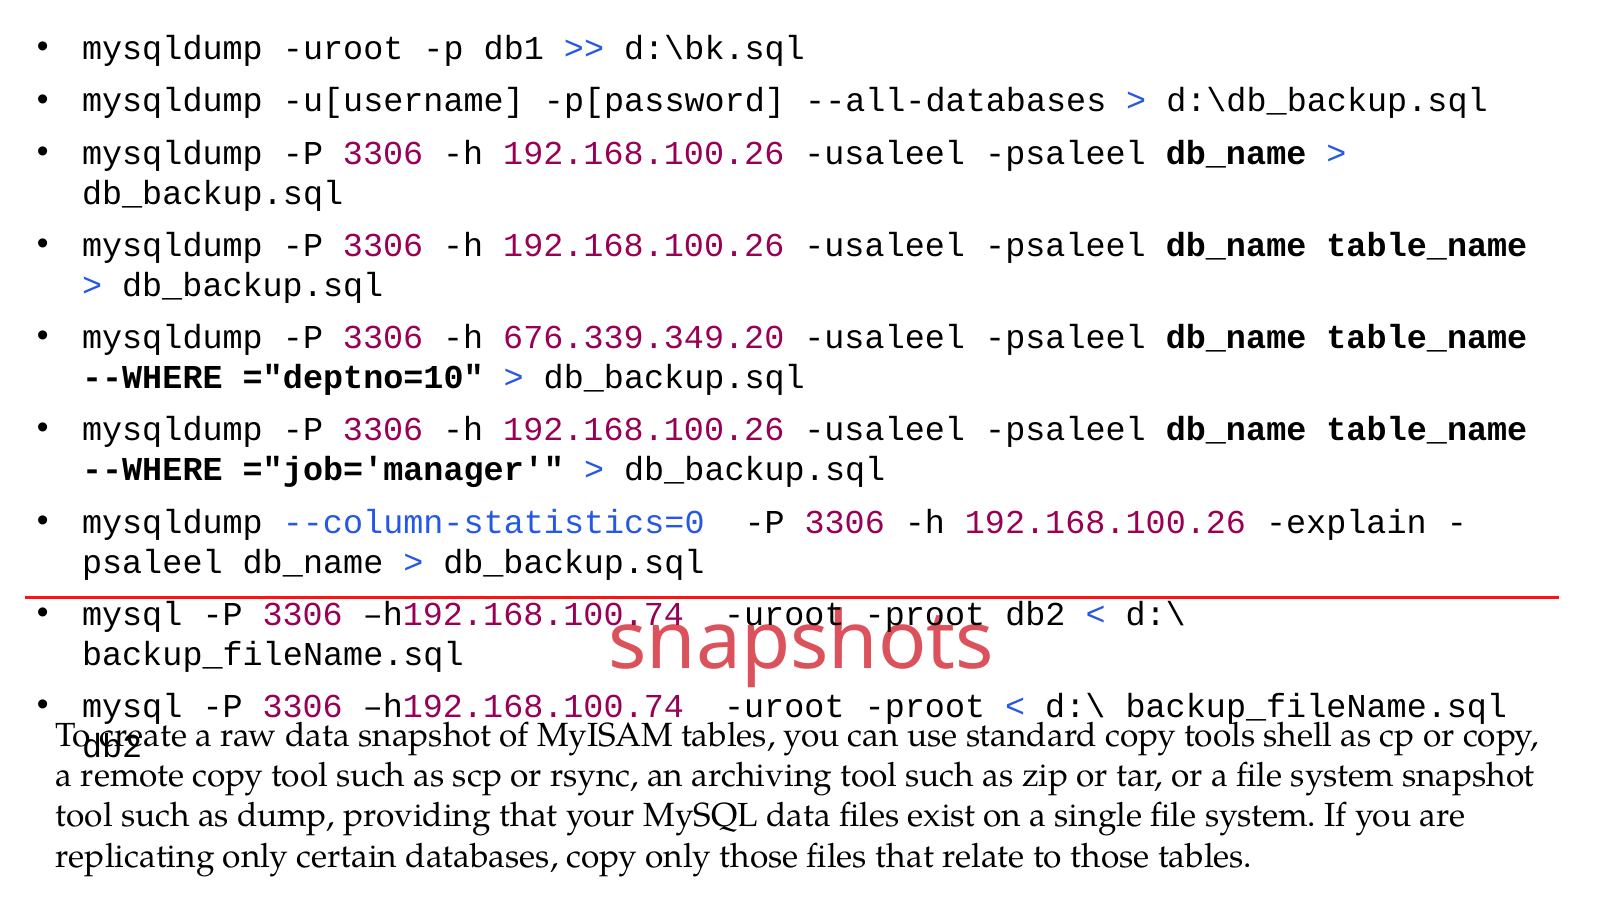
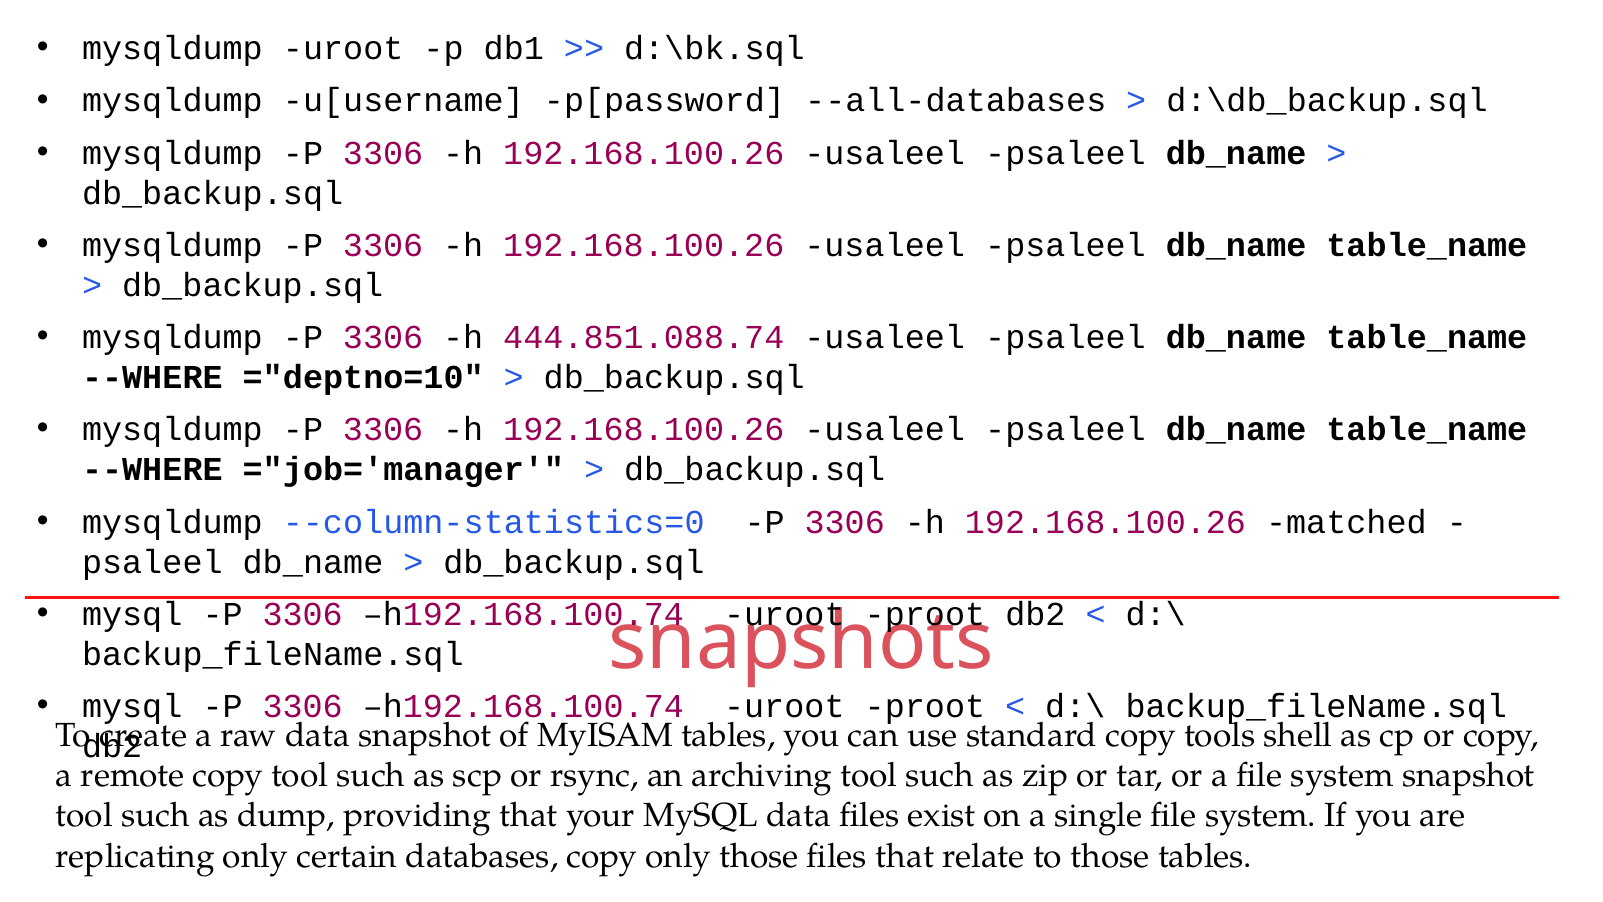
676.339.349.20: 676.339.349.20 -> 444.851.088.74
explain: explain -> matched
